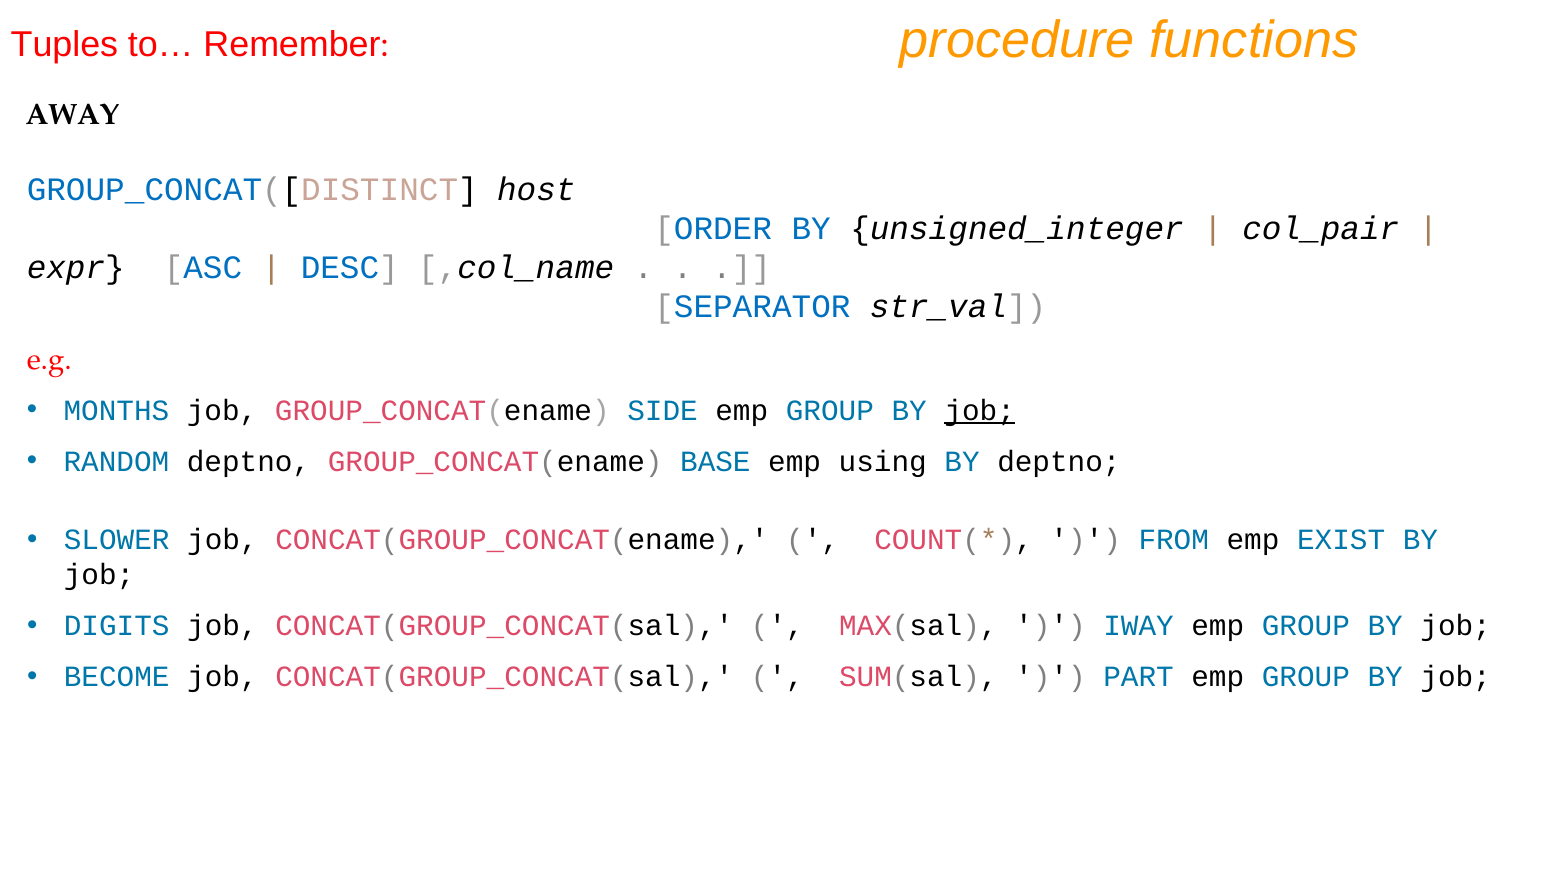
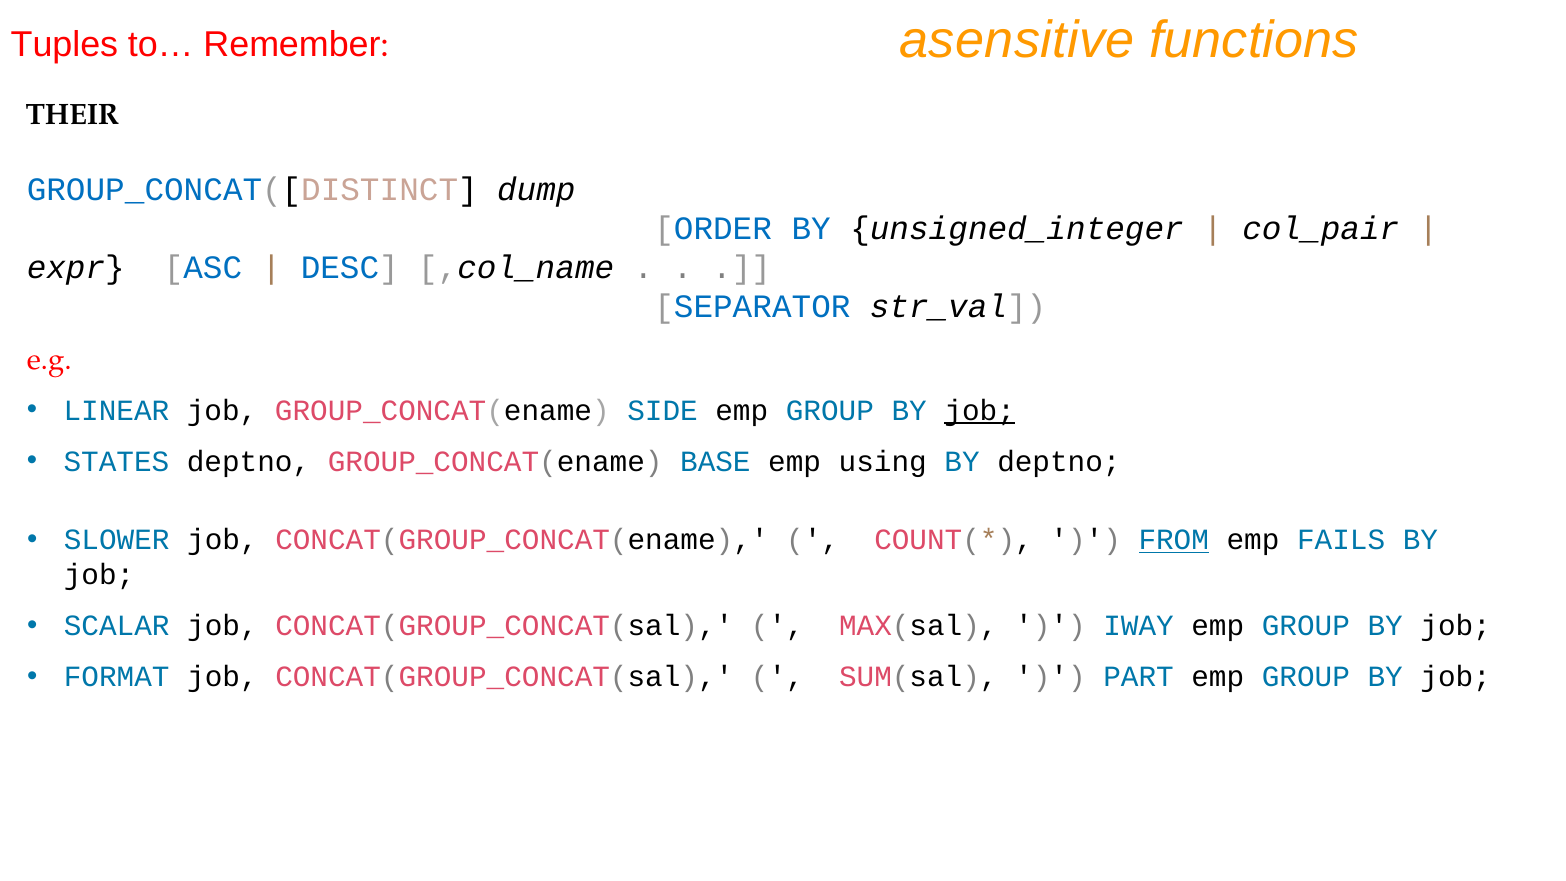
procedure: procedure -> asensitive
AWAY: AWAY -> THEIR
host: host -> dump
MONTHS: MONTHS -> LINEAR
RANDOM: RANDOM -> STATES
FROM underline: none -> present
EXIST: EXIST -> FAILS
DIGITS: DIGITS -> SCALAR
BECOME: BECOME -> FORMAT
